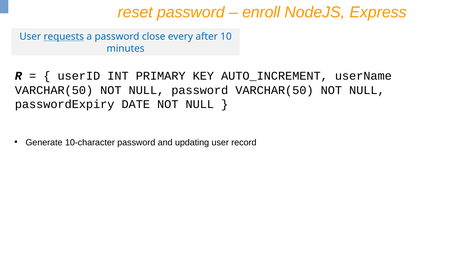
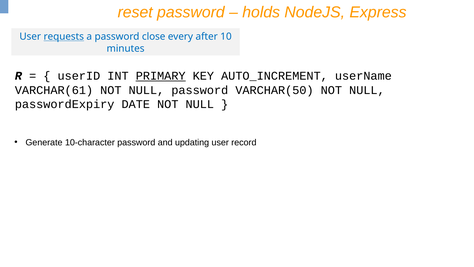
enroll: enroll -> holds
PRIMARY underline: none -> present
VARCHAR(50 at (54, 90): VARCHAR(50 -> VARCHAR(61
